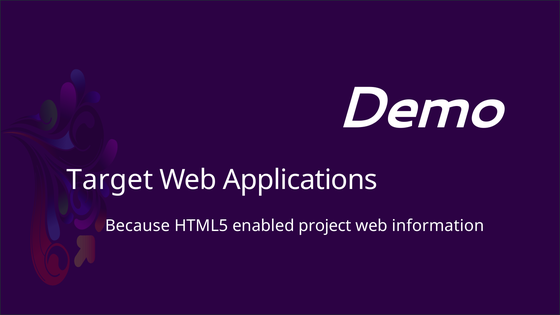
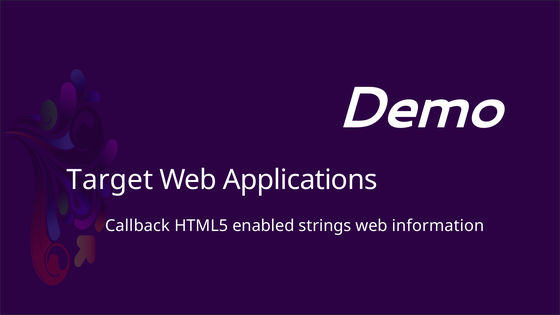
Because: Because -> Callback
project: project -> strings
